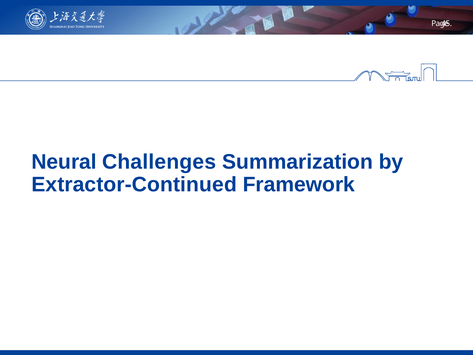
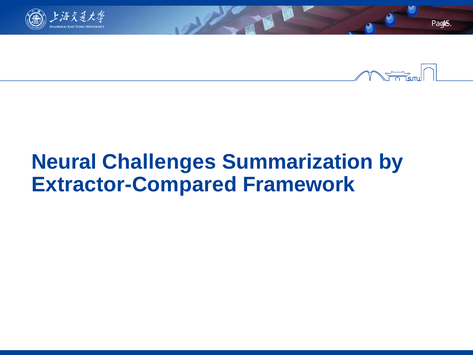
Extractor-Continued: Extractor-Continued -> Extractor-Compared
